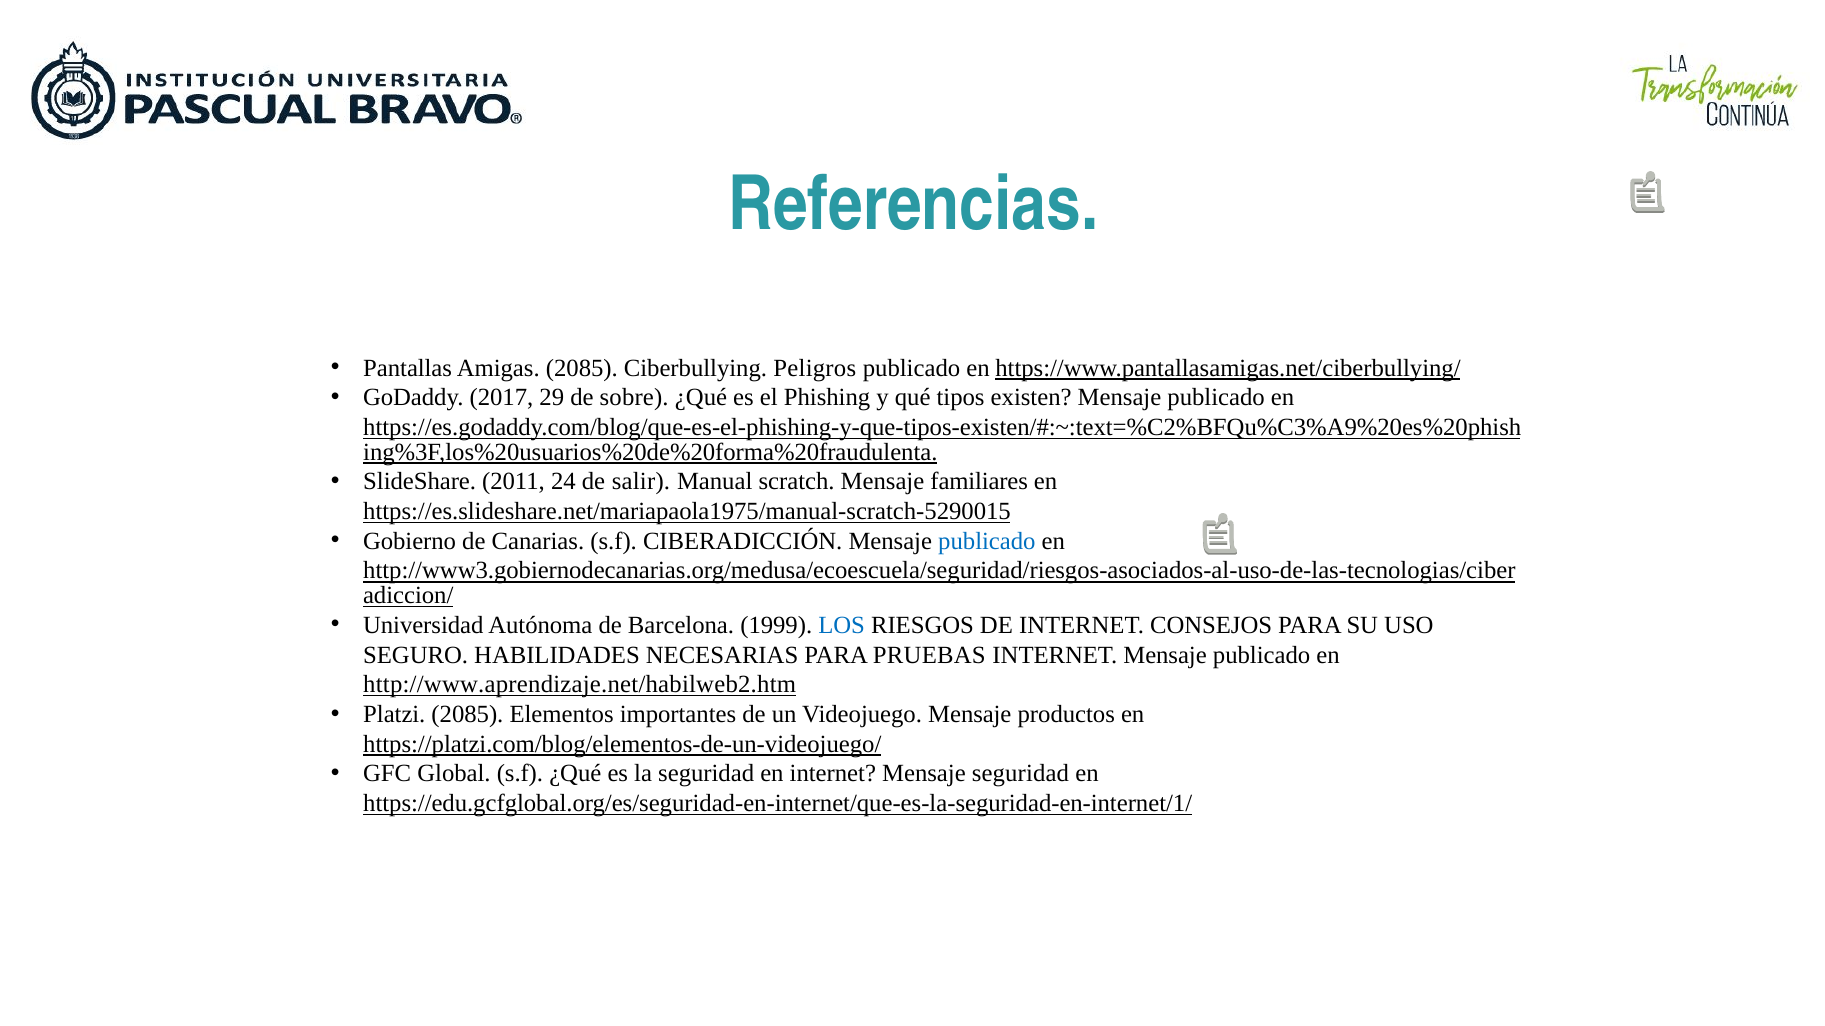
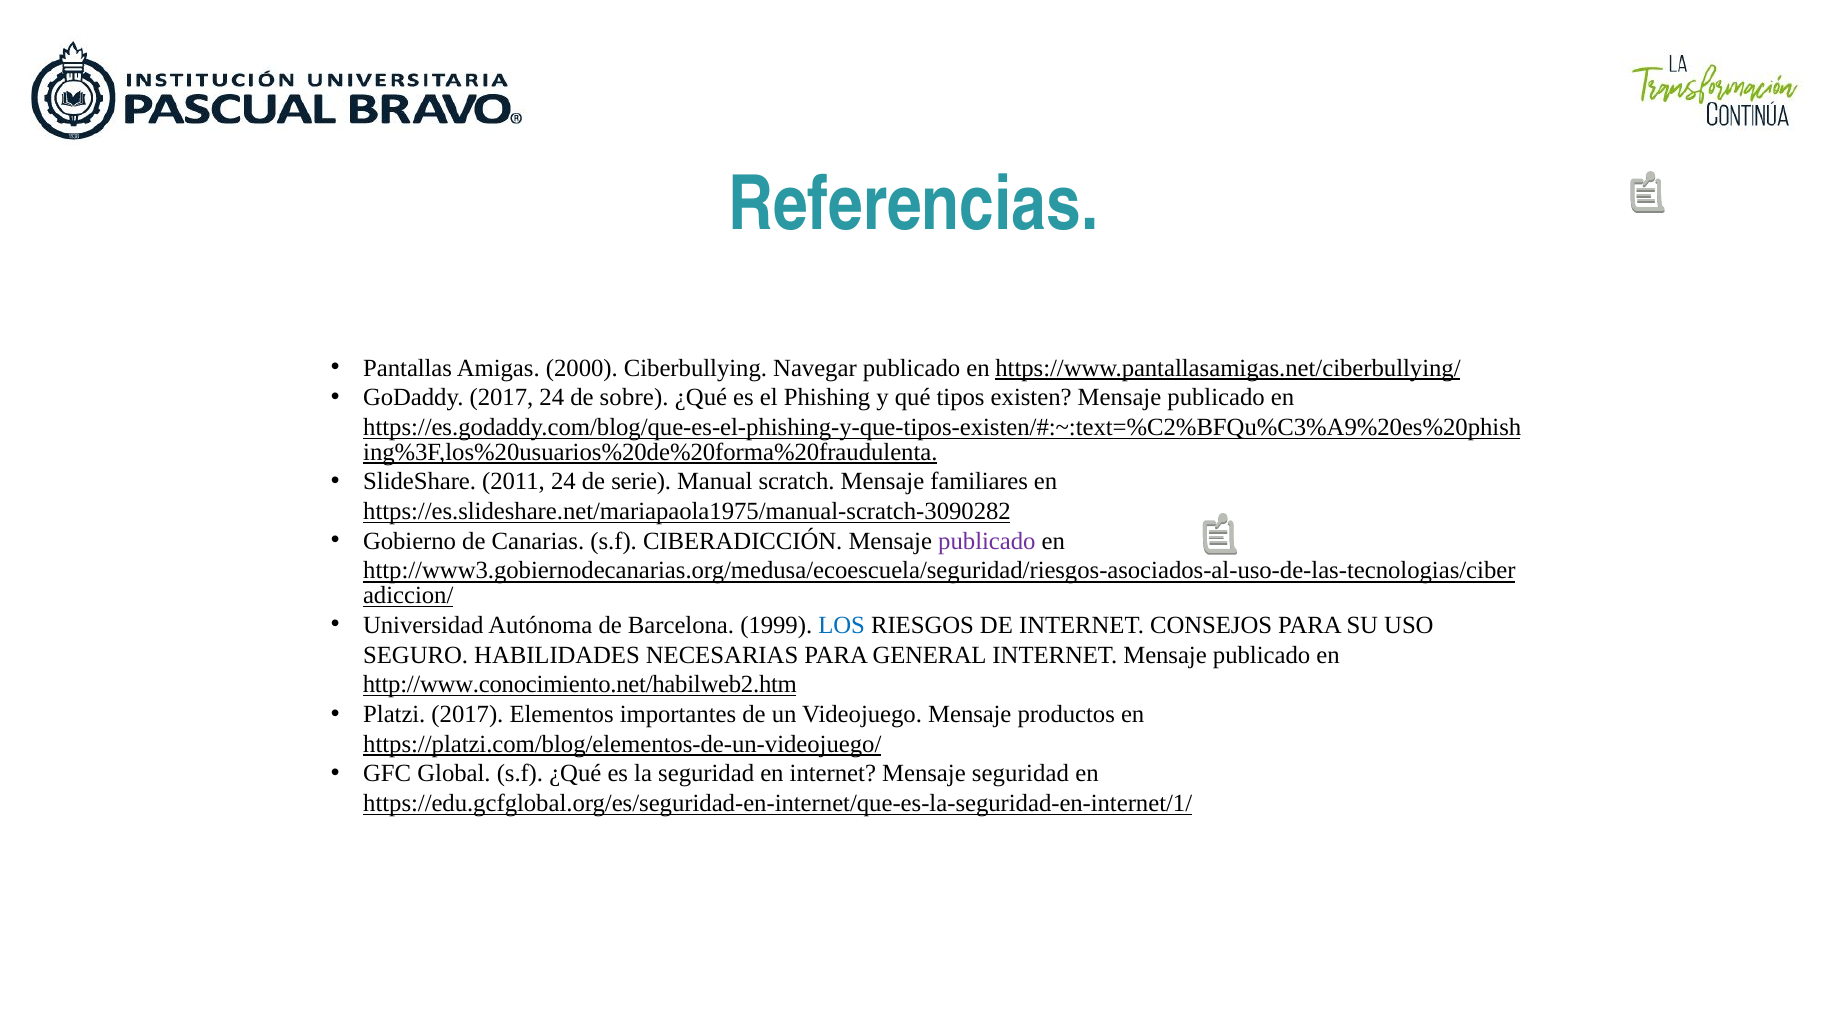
Amigas 2085: 2085 -> 2000
Peligros: Peligros -> Navegar
2017 29: 29 -> 24
salir: salir -> serie
https://es.slideshare.net/mariapaola1975/manual-scratch-5290015: https://es.slideshare.net/mariapaola1975/manual-scratch-5290015 -> https://es.slideshare.net/mariapaola1975/manual-scratch-3090282
publicado at (987, 541) colour: blue -> purple
PRUEBAS: PRUEBAS -> GENERAL
http://www.aprendizaje.net/habilweb2.htm: http://www.aprendizaje.net/habilweb2.htm -> http://www.conocimiento.net/habilweb2.htm
Platzi 2085: 2085 -> 2017
